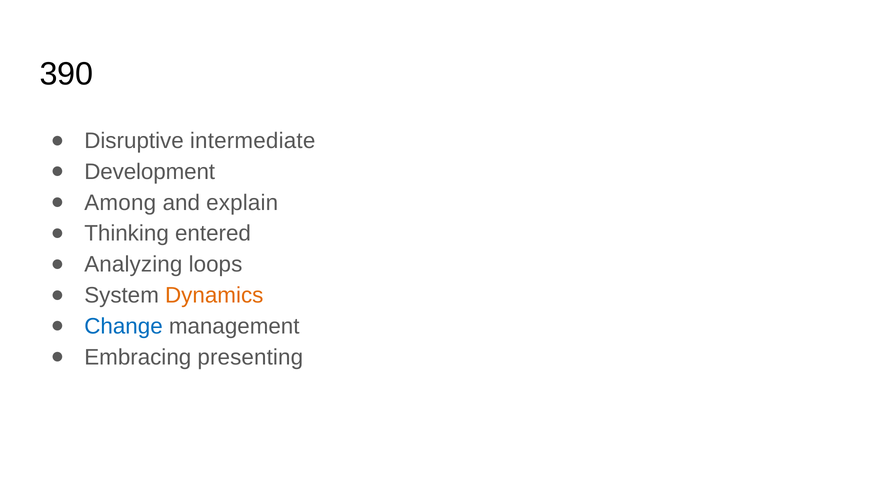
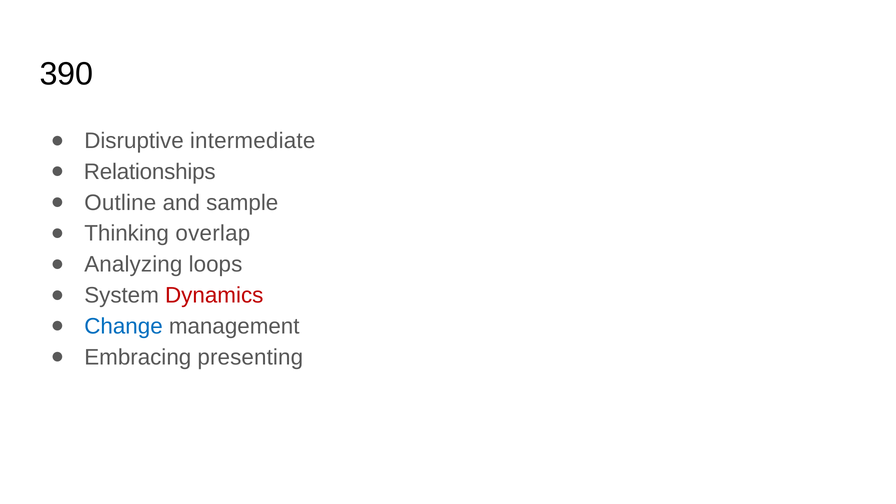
Development: Development -> Relationships
Among: Among -> Outline
explain: explain -> sample
entered: entered -> overlap
Dynamics colour: orange -> red
